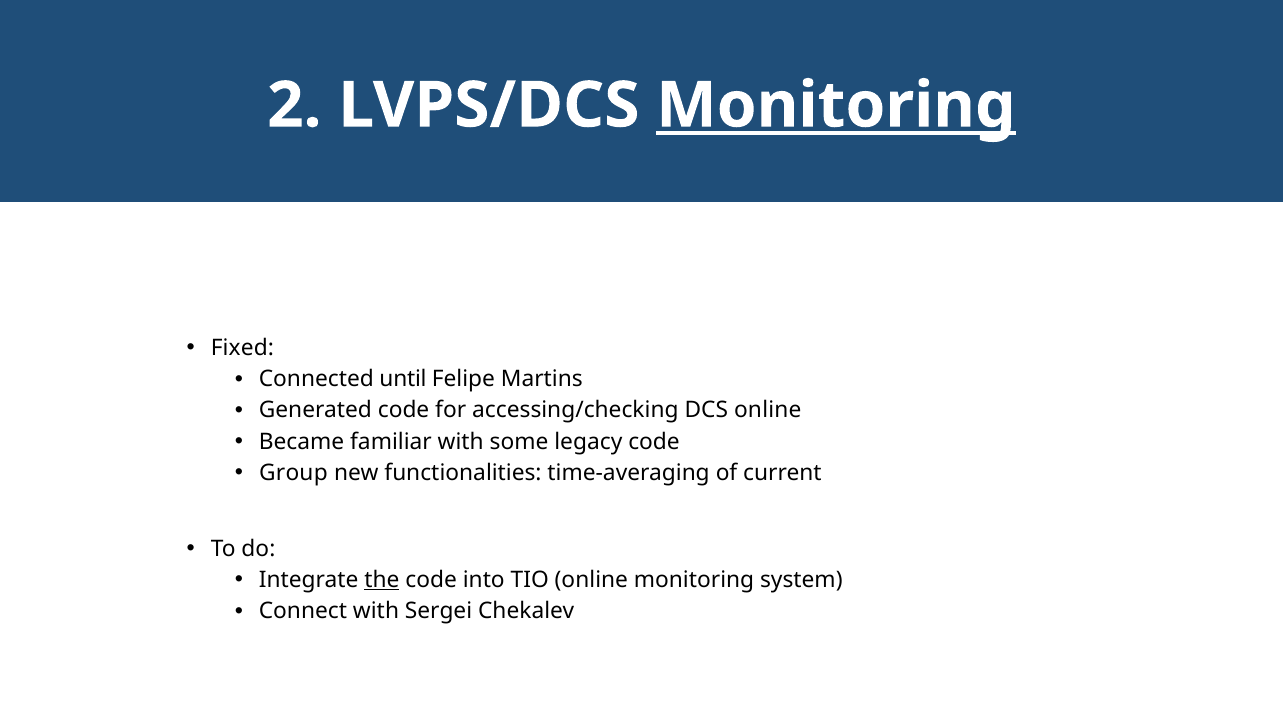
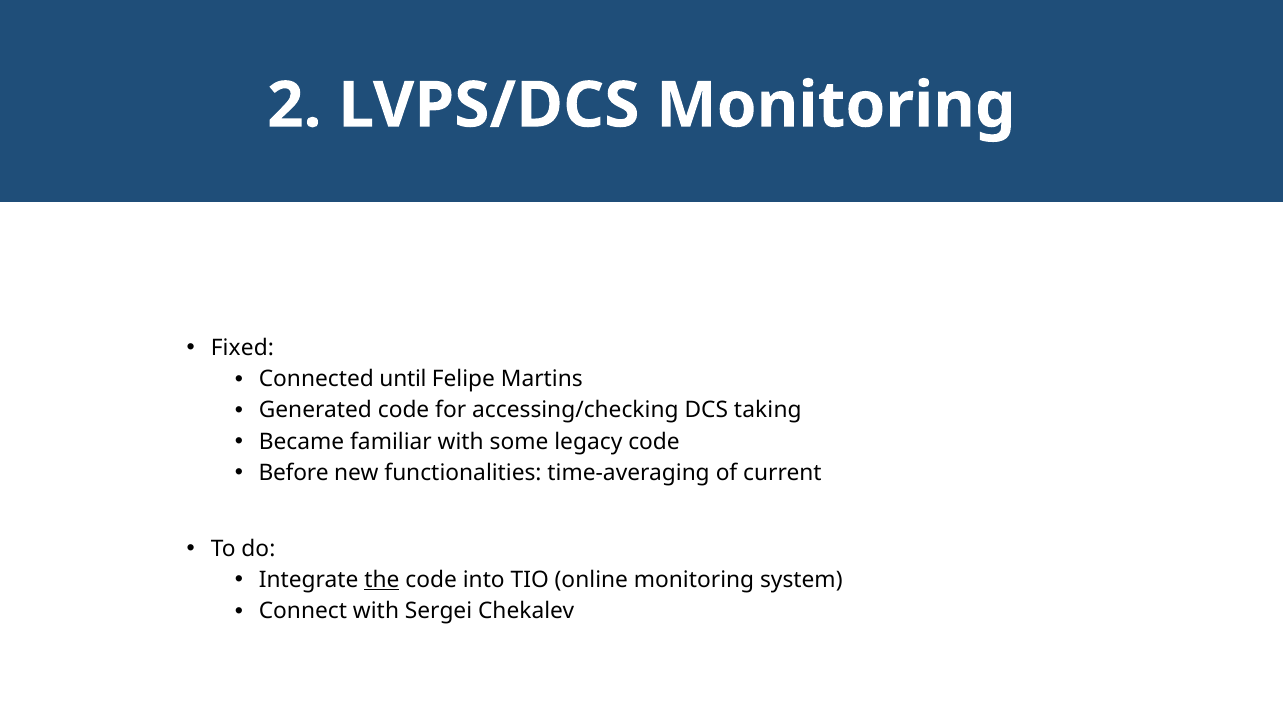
Monitoring at (836, 105) underline: present -> none
DCS online: online -> taking
Group: Group -> Before
